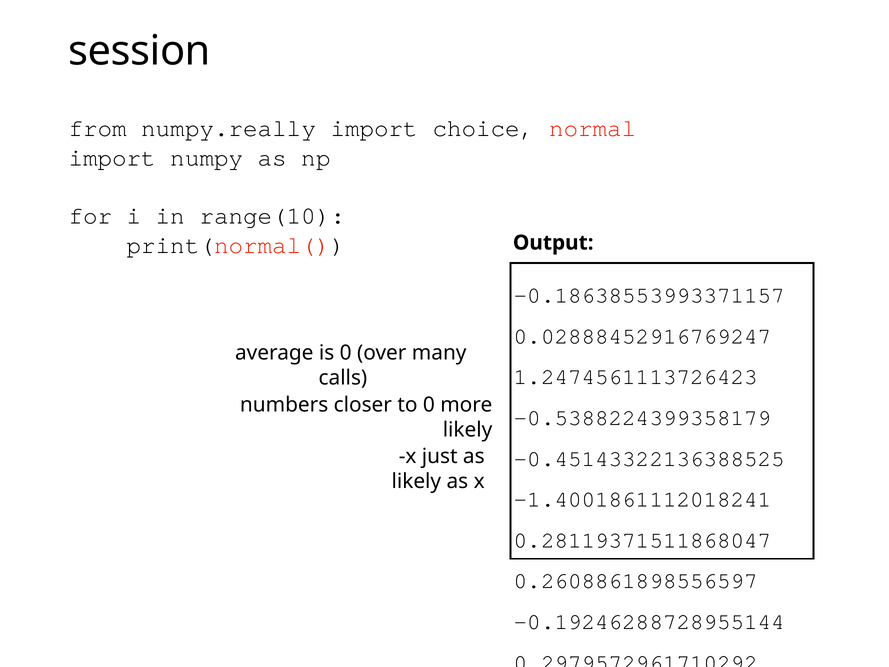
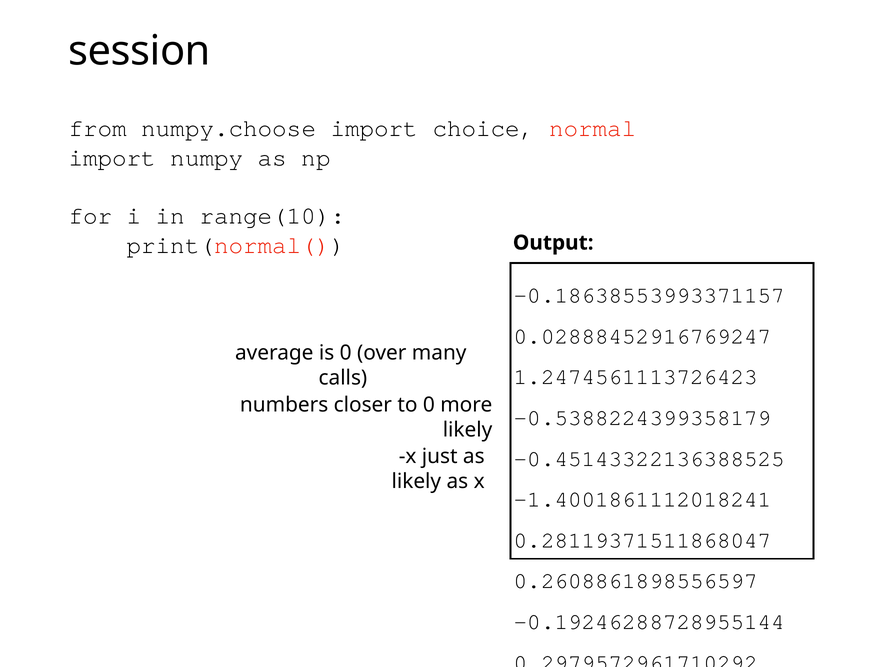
numpy.really: numpy.really -> numpy.choose
